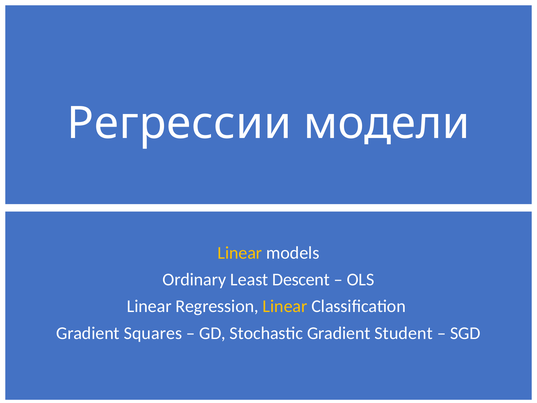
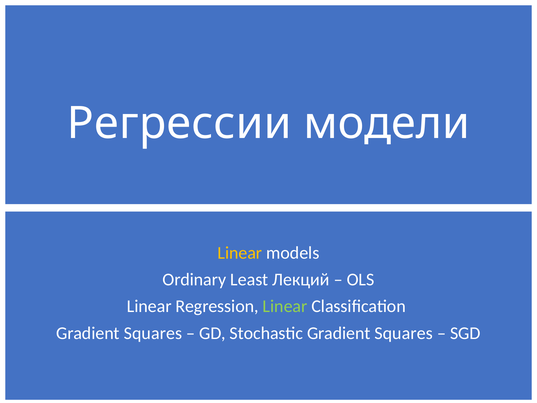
Descent: Descent -> Лекций
Linear at (285, 306) colour: yellow -> light green
Stochastic Gradient Student: Student -> Squares
